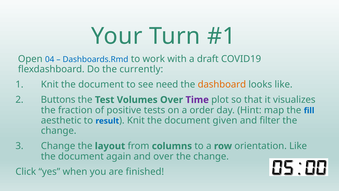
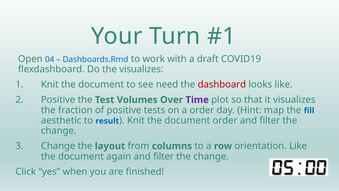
the currently: currently -> visualizes
dashboard colour: orange -> red
Buttons at (58, 100): Buttons -> Positive
document given: given -> order
again and over: over -> filter
